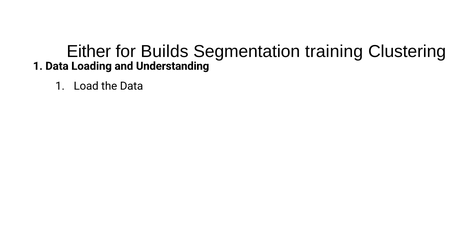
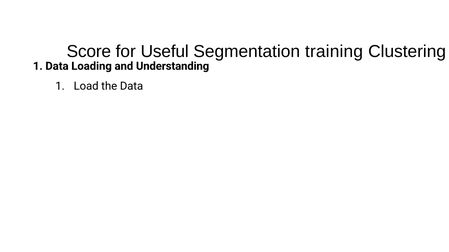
Either: Either -> Score
Builds: Builds -> Useful
